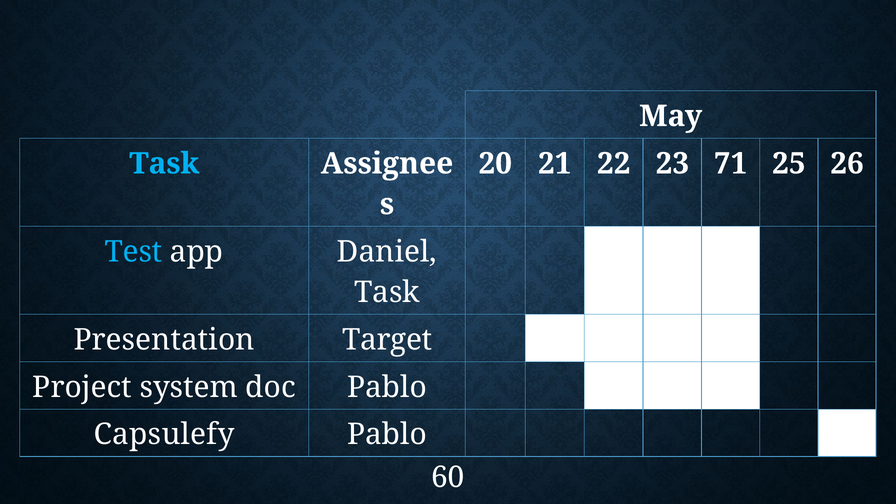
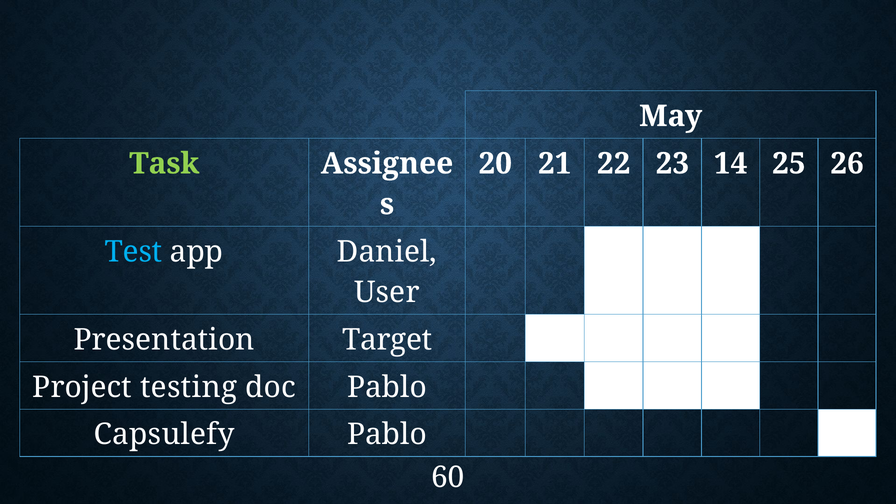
Task at (164, 164) colour: light blue -> light green
71: 71 -> 14
Task at (387, 292): Task -> User
system: system -> testing
